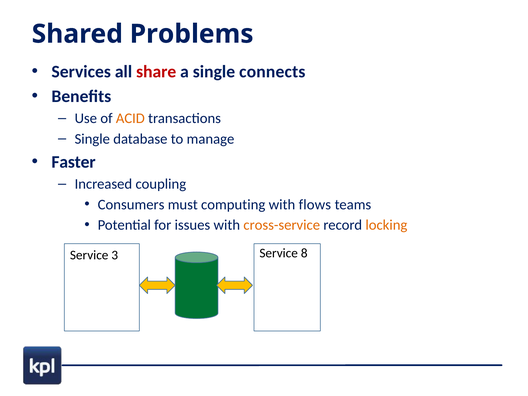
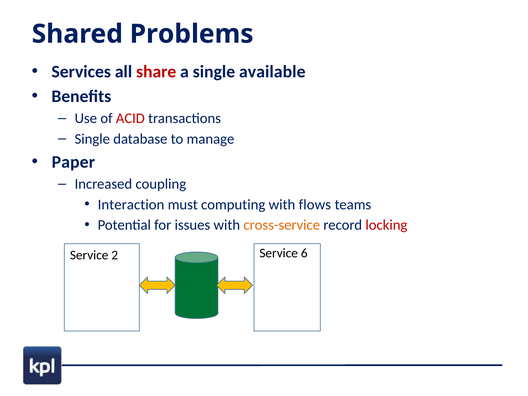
connects: connects -> available
ACID colour: orange -> red
Faster: Faster -> Paper
Consumers: Consumers -> Interaction
locking colour: orange -> red
3: 3 -> 2
8: 8 -> 6
